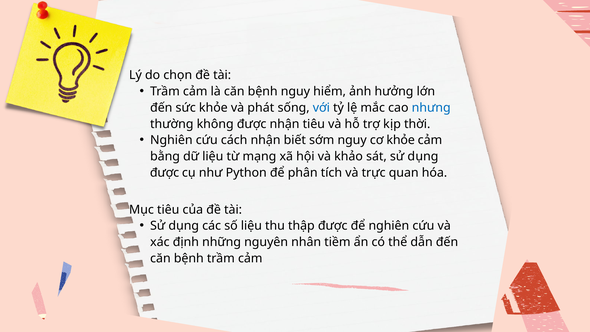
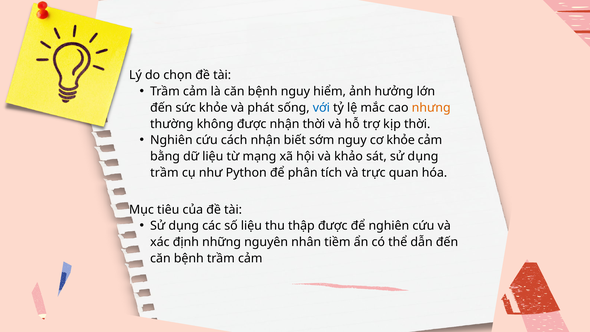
nhưng colour: blue -> orange
nhận tiêu: tiêu -> thời
được at (165, 173): được -> trầm
